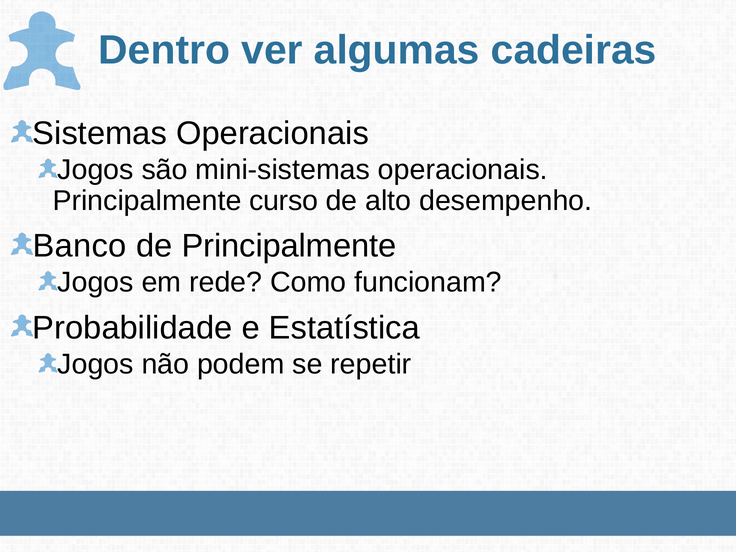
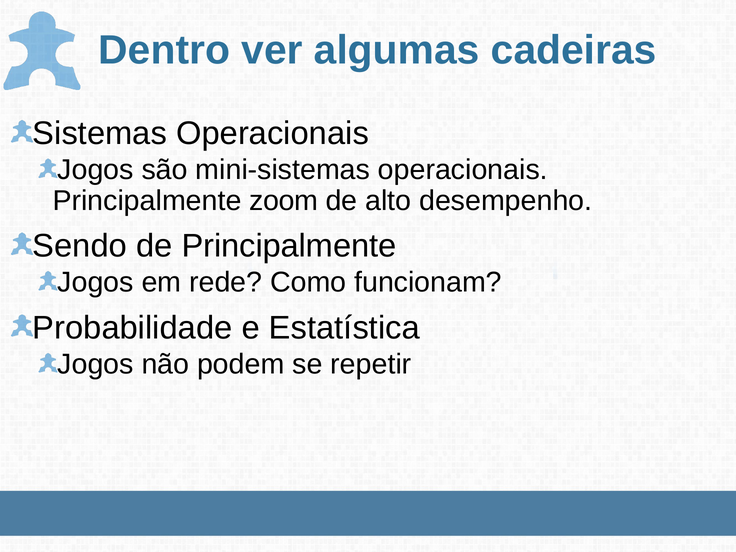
curso: curso -> zoom
Banco: Banco -> Sendo
